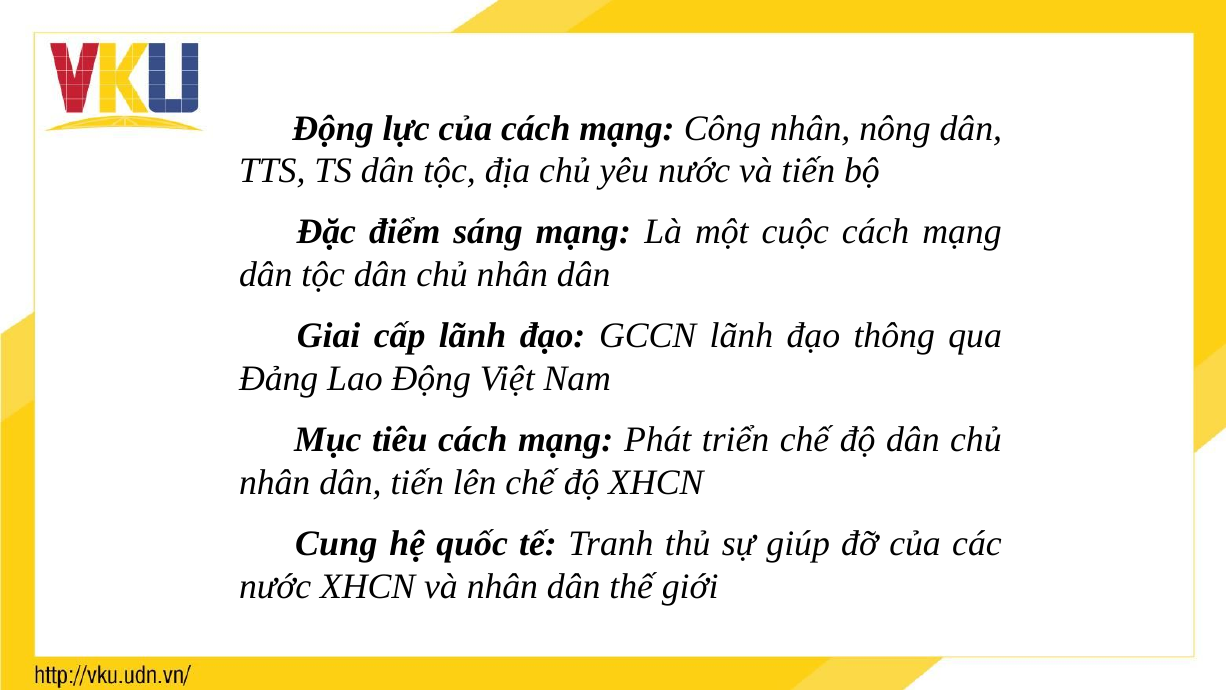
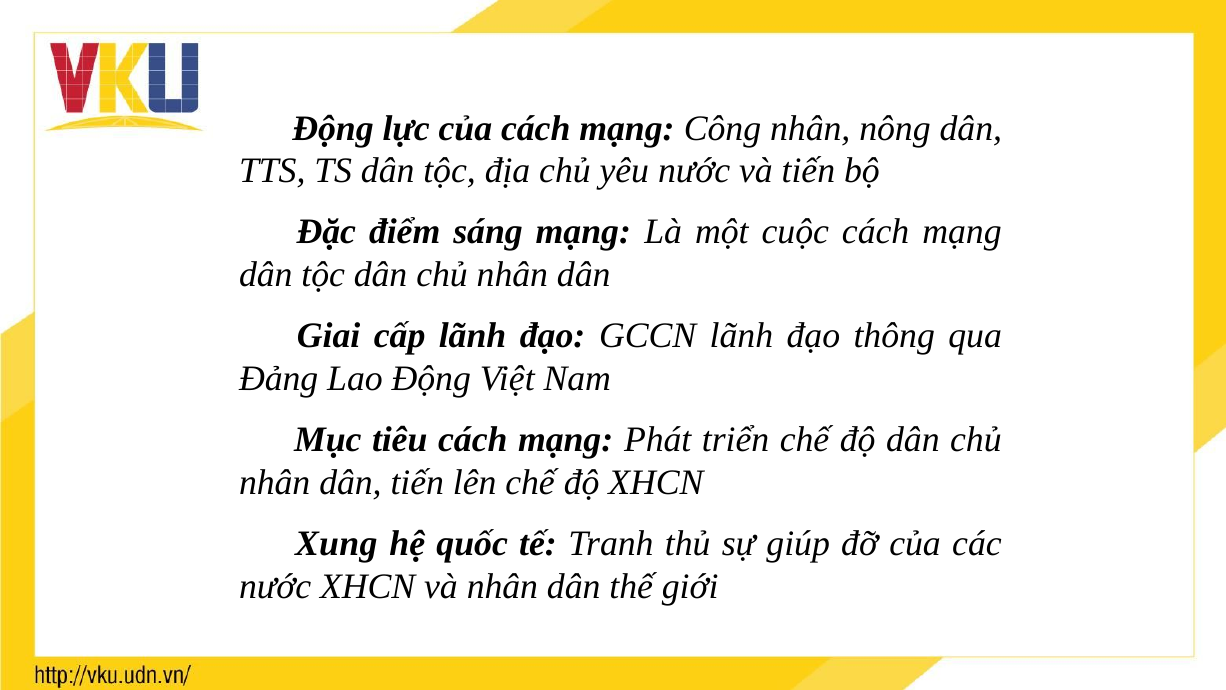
Cung: Cung -> Xung
